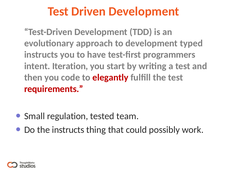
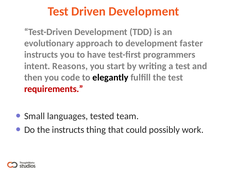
typed: typed -> faster
Iteration: Iteration -> Reasons
elegantly colour: red -> black
regulation: regulation -> languages
